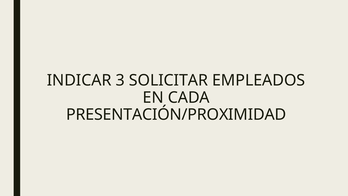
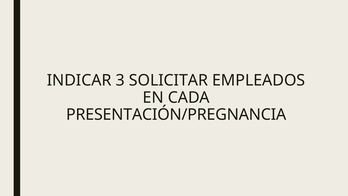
PRESENTACIÓN/PROXIMIDAD: PRESENTACIÓN/PROXIMIDAD -> PRESENTACIÓN/PREGNANCIA
